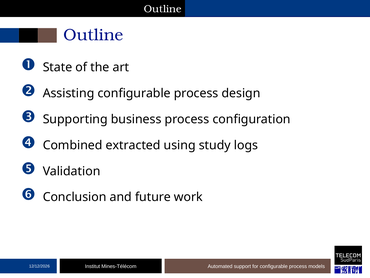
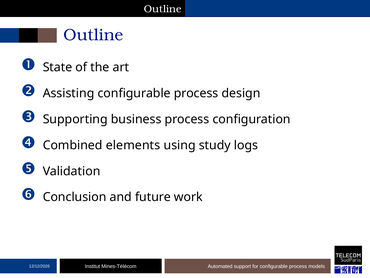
extracted: extracted -> elements
